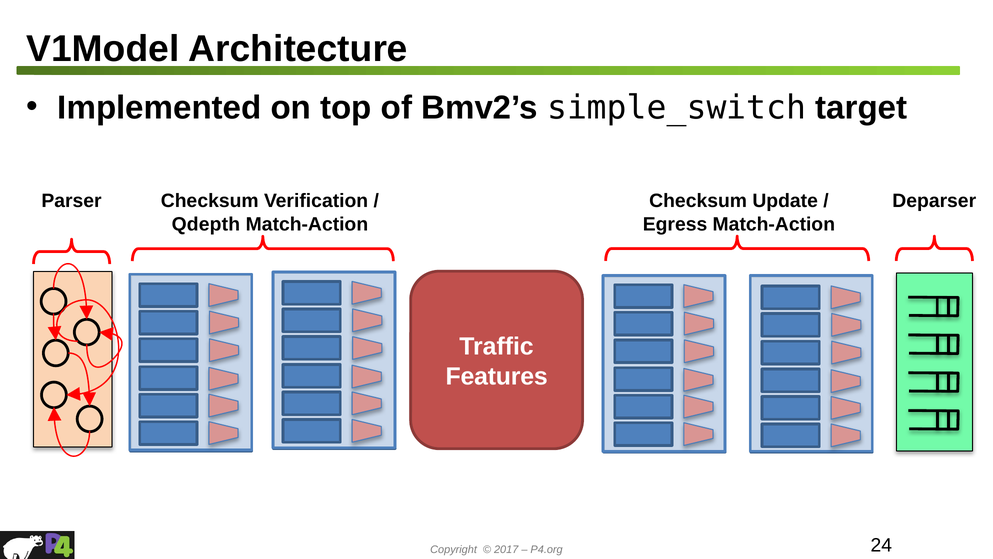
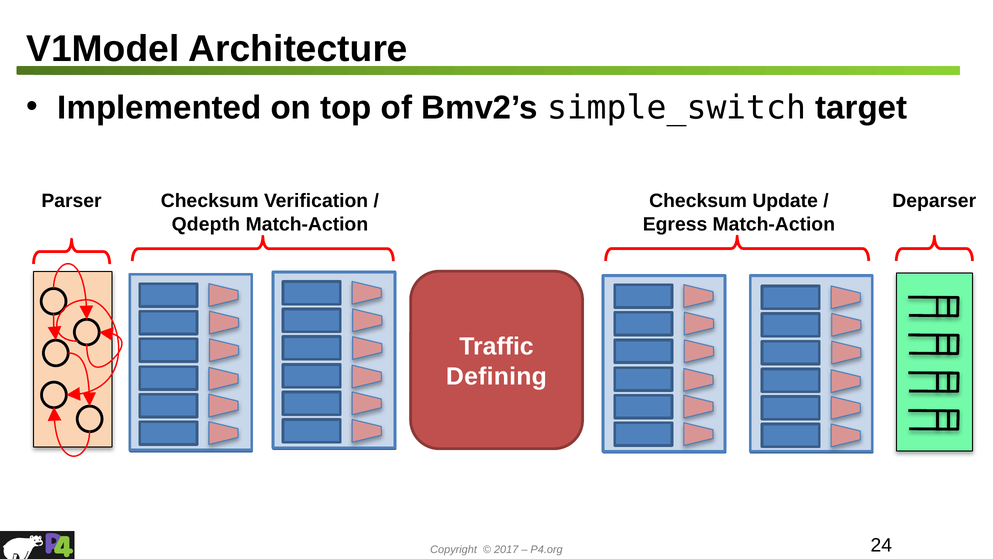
Features: Features -> Defining
